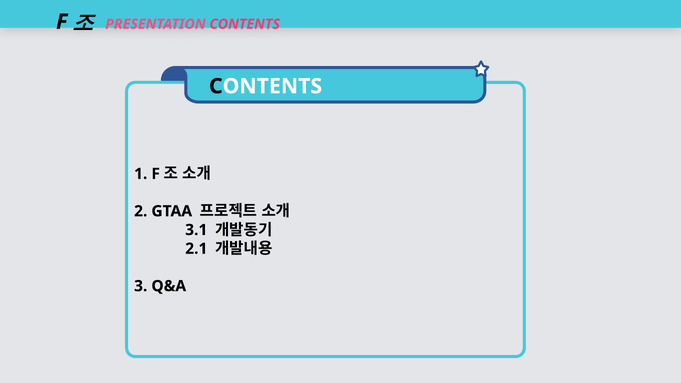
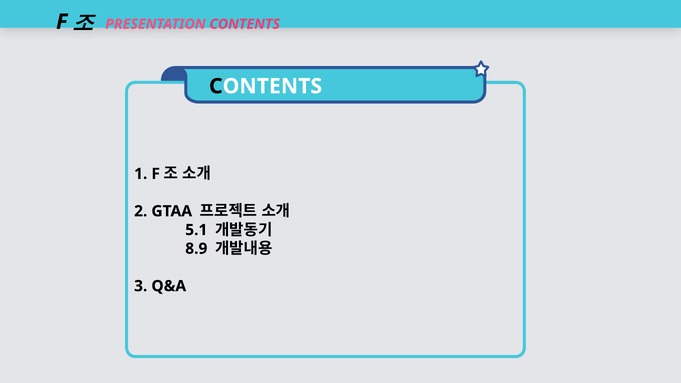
3.1: 3.1 -> 5.1
2.1: 2.1 -> 8.9
